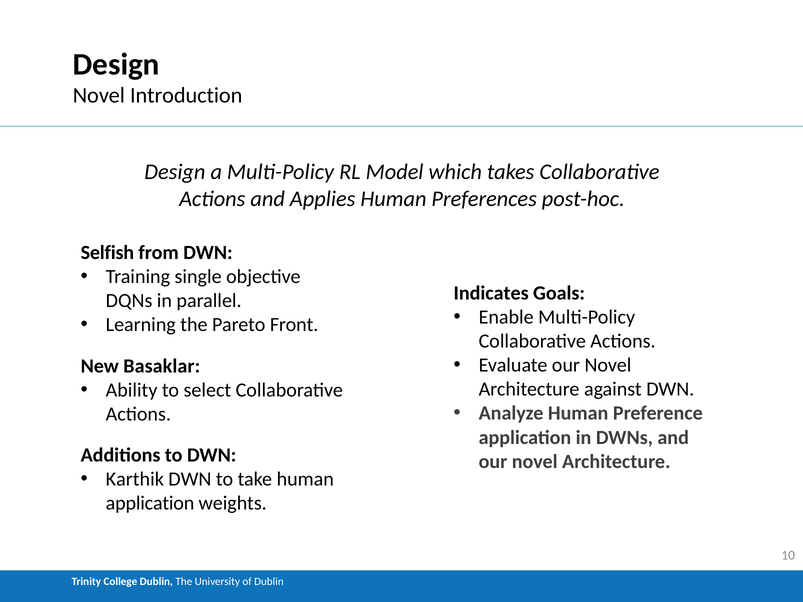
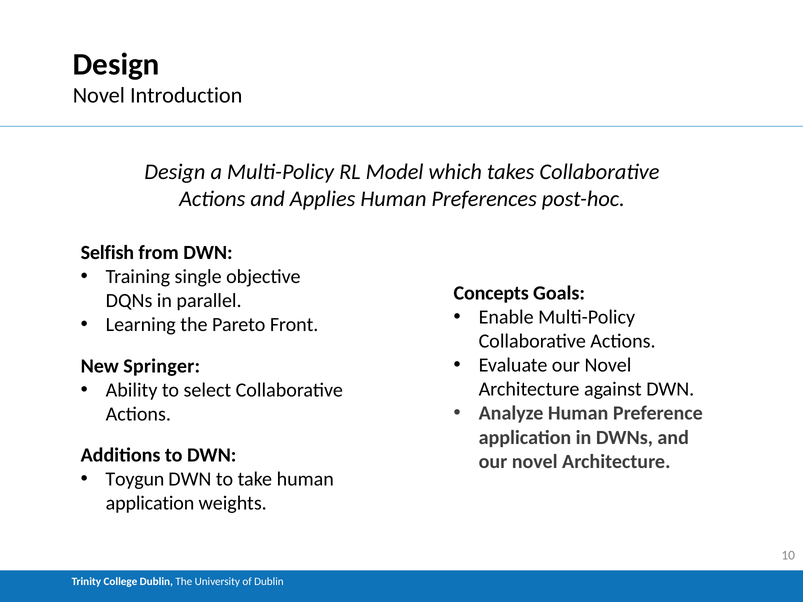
Indicates: Indicates -> Concepts
Basaklar: Basaklar -> Springer
Karthik: Karthik -> Toygun
